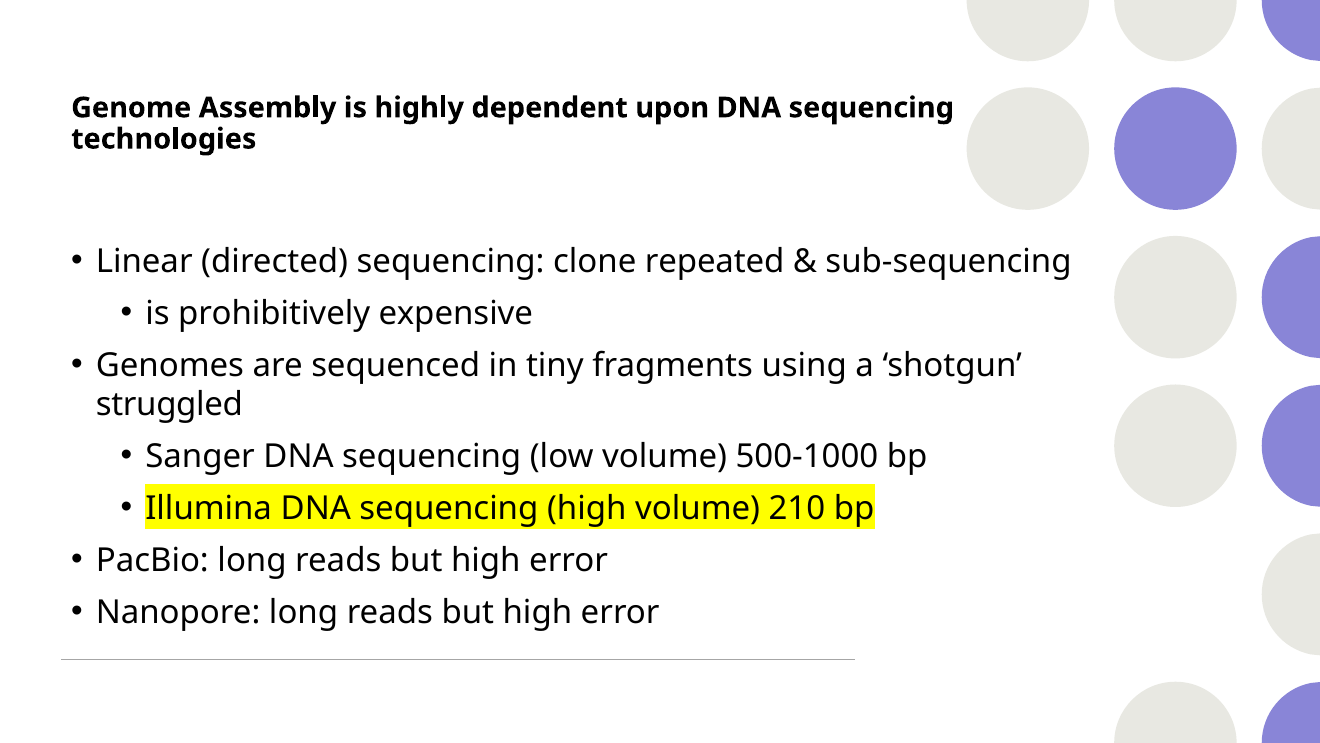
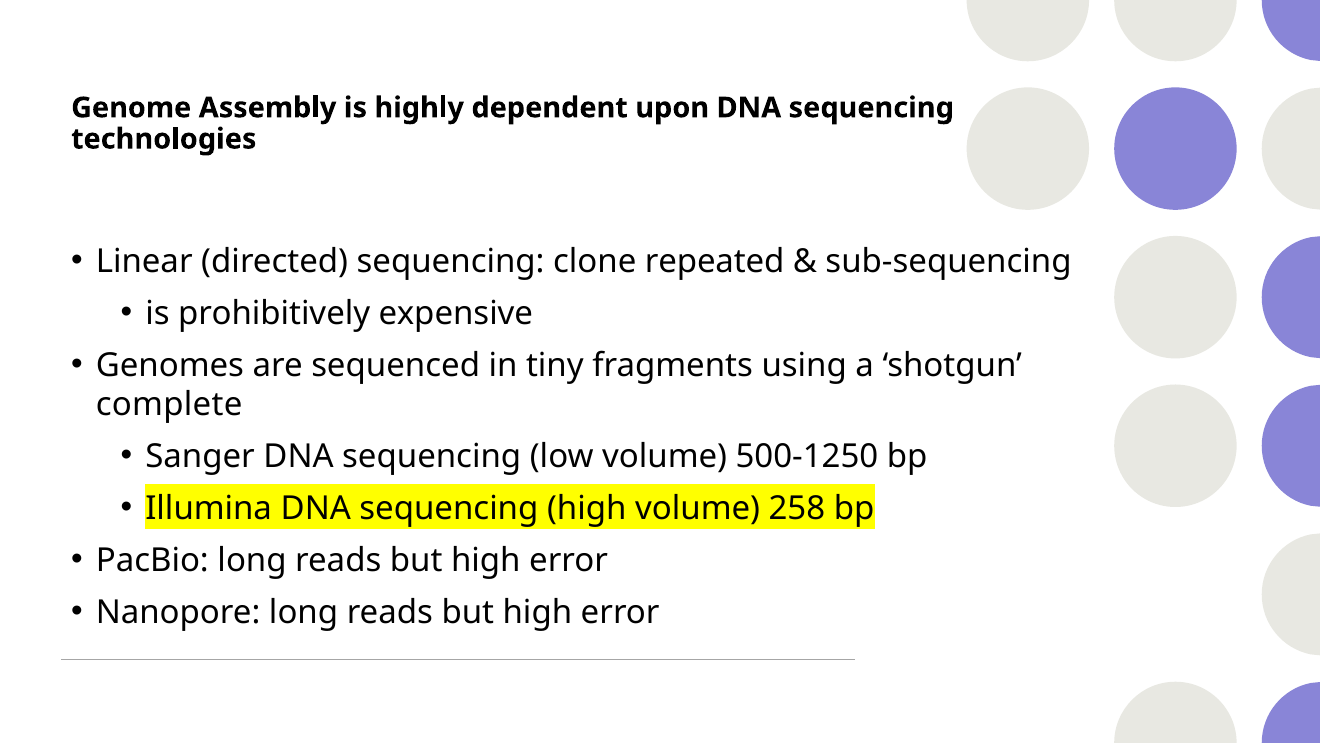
struggled: struggled -> complete
500-1000: 500-1000 -> 500-1250
210: 210 -> 258
